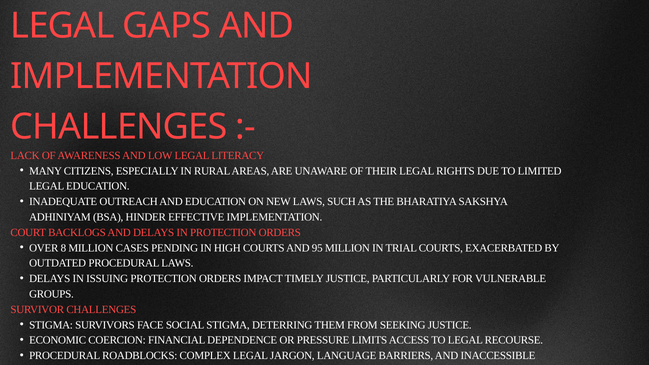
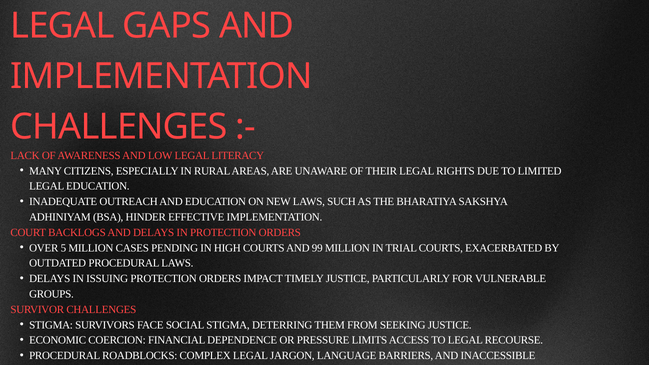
8: 8 -> 5
95: 95 -> 99
